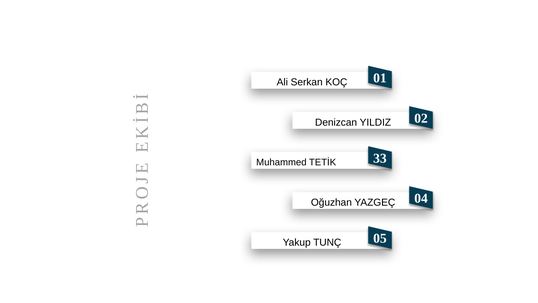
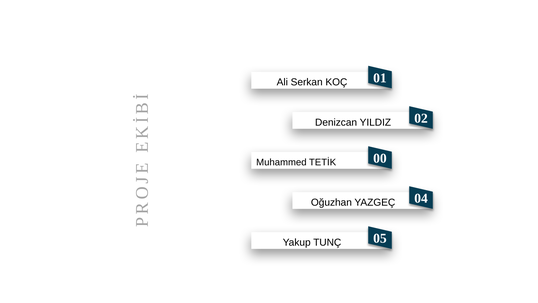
33: 33 -> 00
